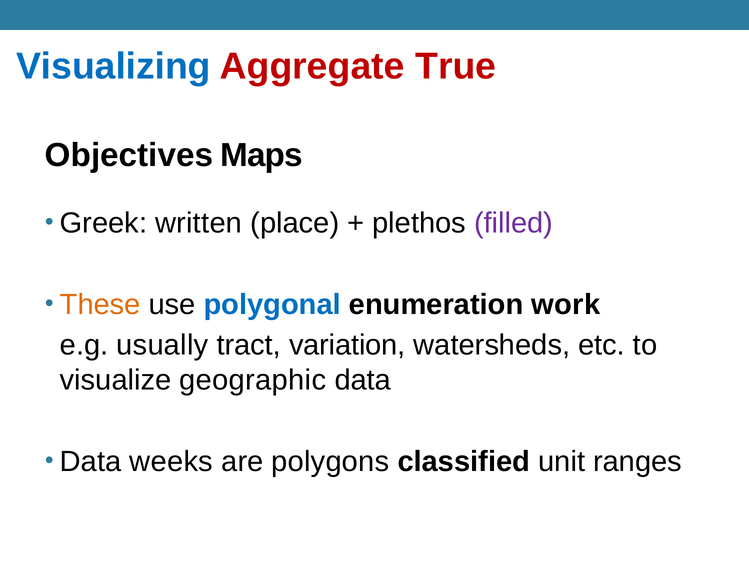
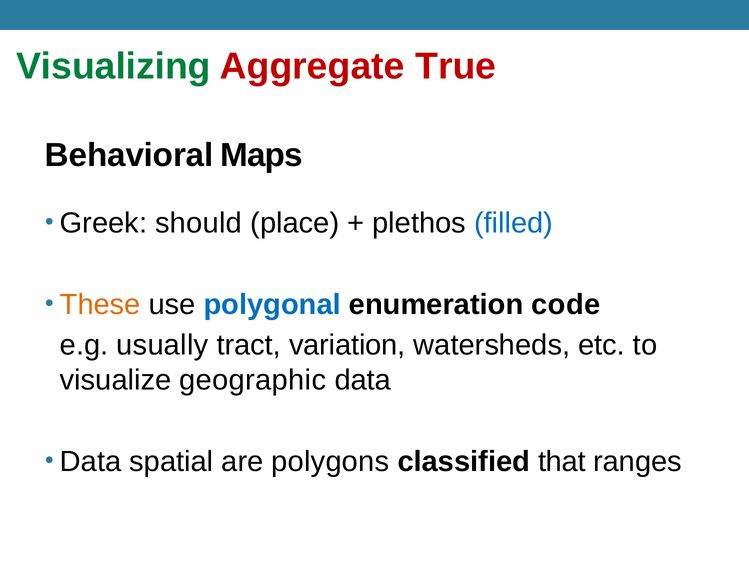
Visualizing colour: blue -> green
Objectives: Objectives -> Behavioral
written: written -> should
filled colour: purple -> blue
work: work -> code
weeks: weeks -> spatial
unit: unit -> that
